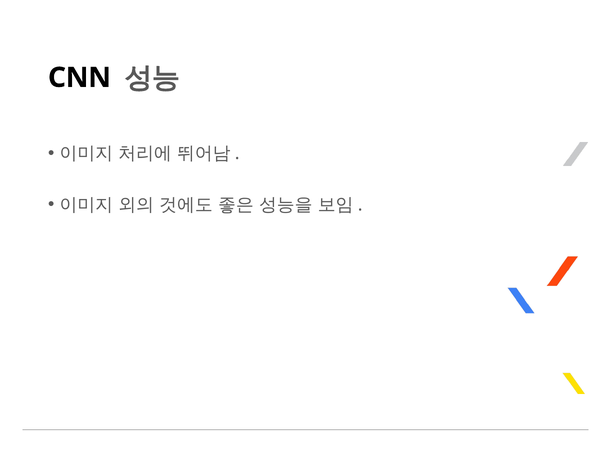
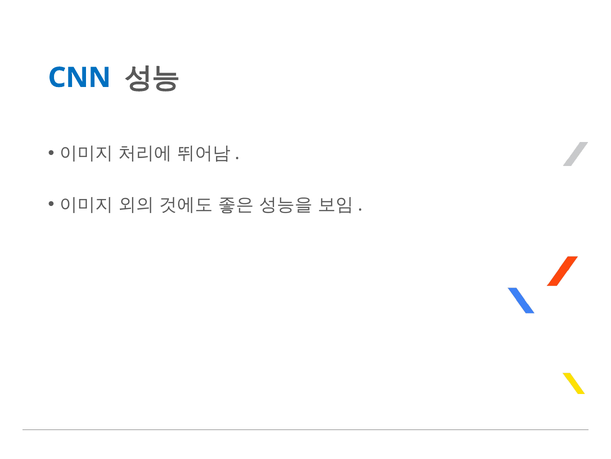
CNN colour: black -> blue
